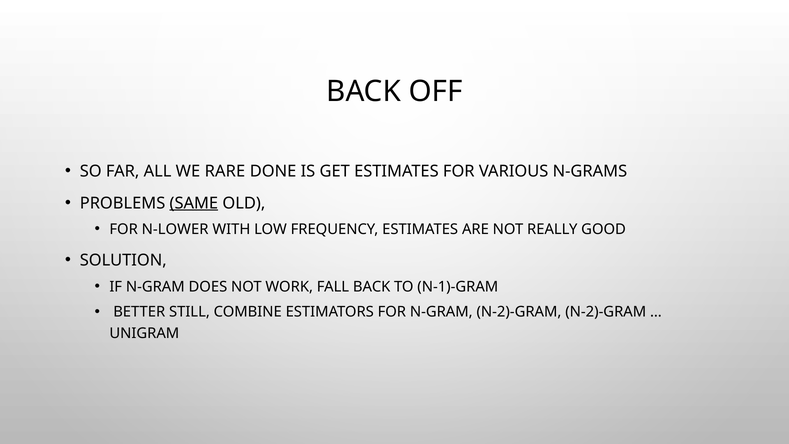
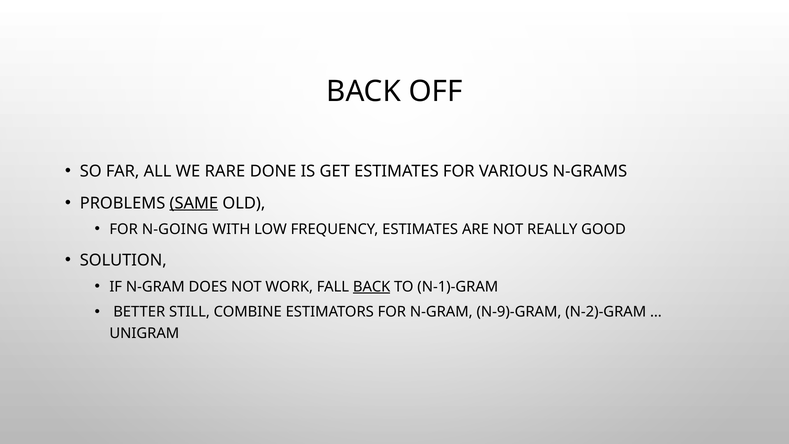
N-LOWER: N-LOWER -> N-GOING
BACK at (372, 287) underline: none -> present
N-GRAM N-2)-GRAM: N-2)-GRAM -> N-9)-GRAM
